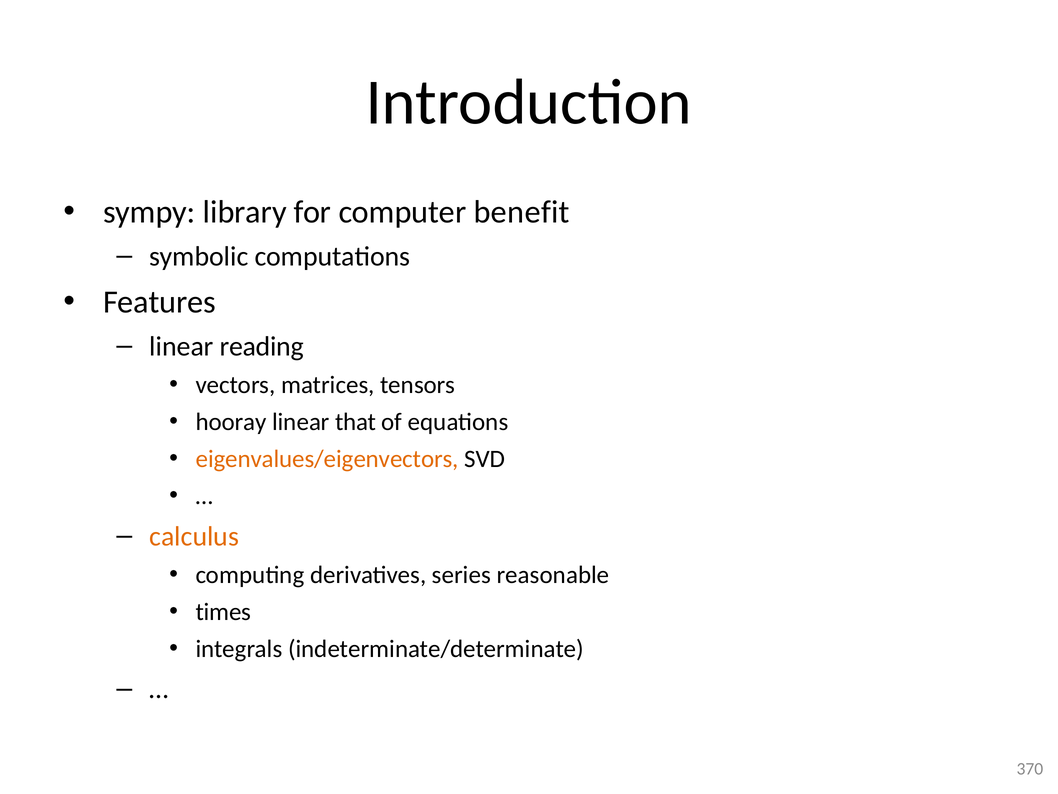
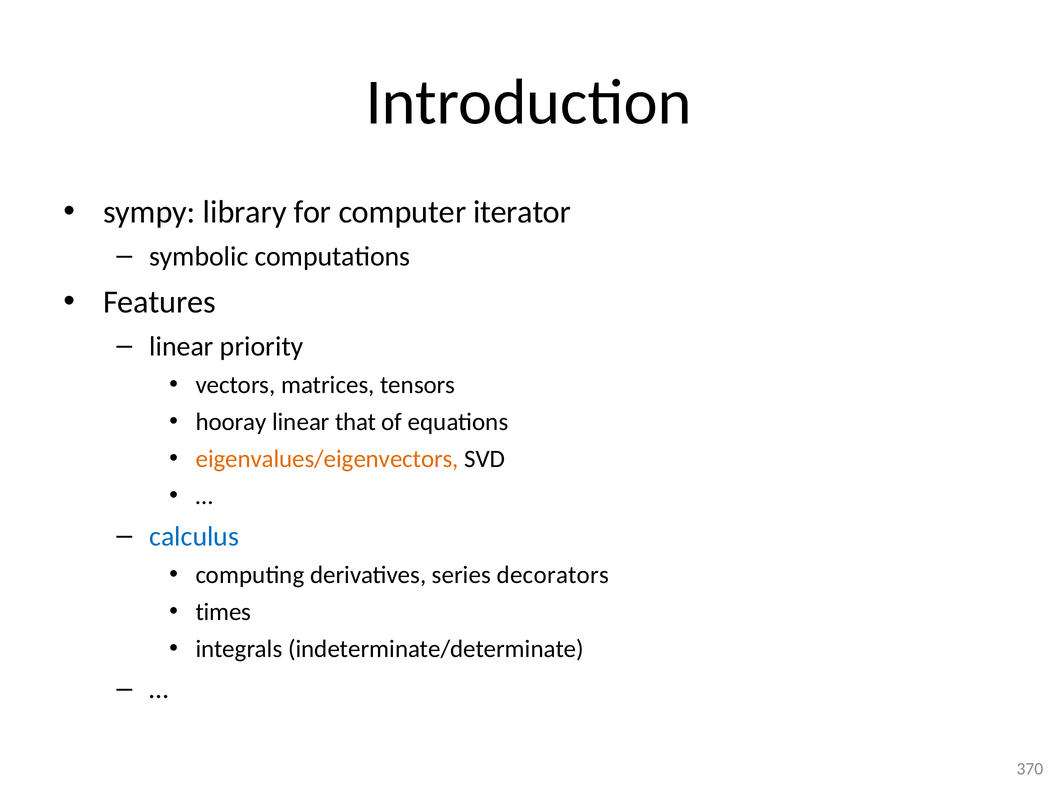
benefit: benefit -> iterator
reading: reading -> priority
calculus colour: orange -> blue
reasonable: reasonable -> decorators
